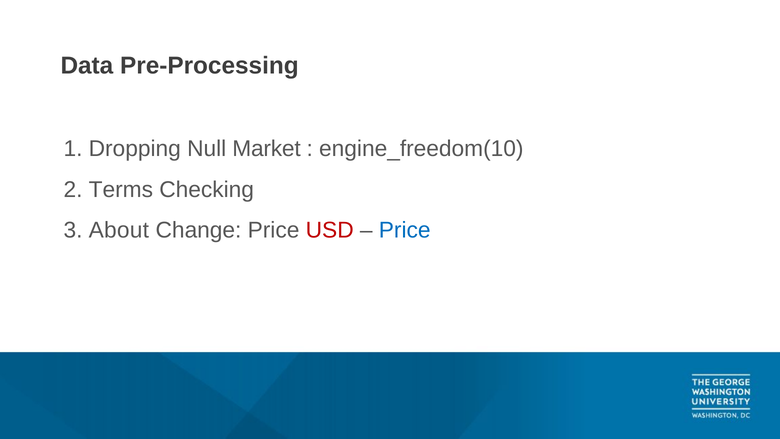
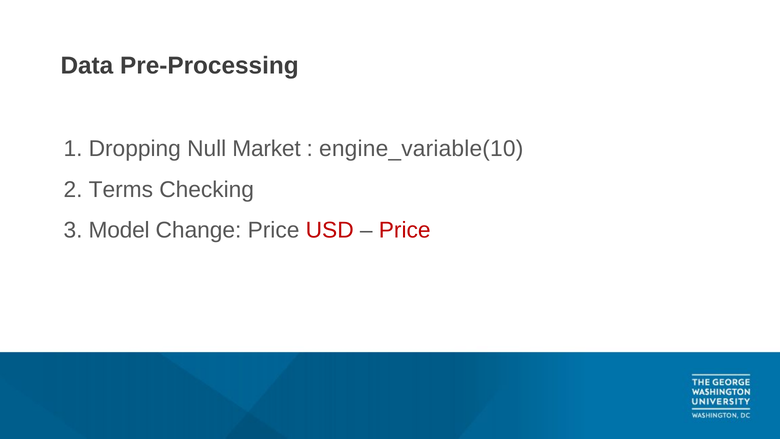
engine_freedom(10: engine_freedom(10 -> engine_variable(10
About: About -> Model
Price at (405, 230) colour: blue -> red
